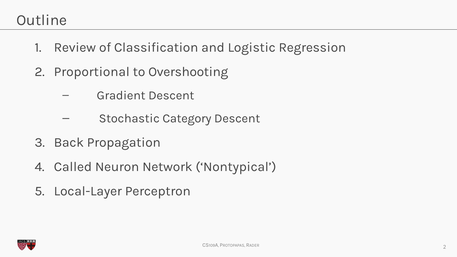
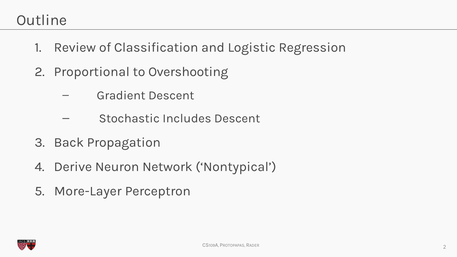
Category: Category -> Includes
Called: Called -> Derive
Local-Layer: Local-Layer -> More-Layer
